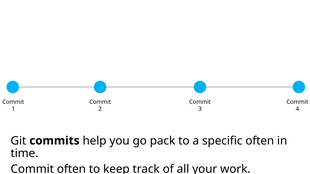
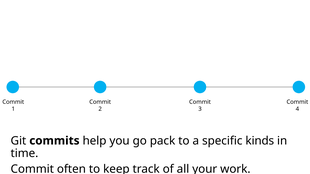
specific often: often -> kinds
